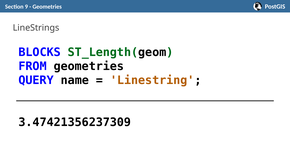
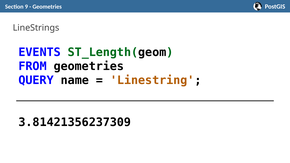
BLOCKS: BLOCKS -> EVENTS
3.47421356237309: 3.47421356237309 -> 3.81421356237309
